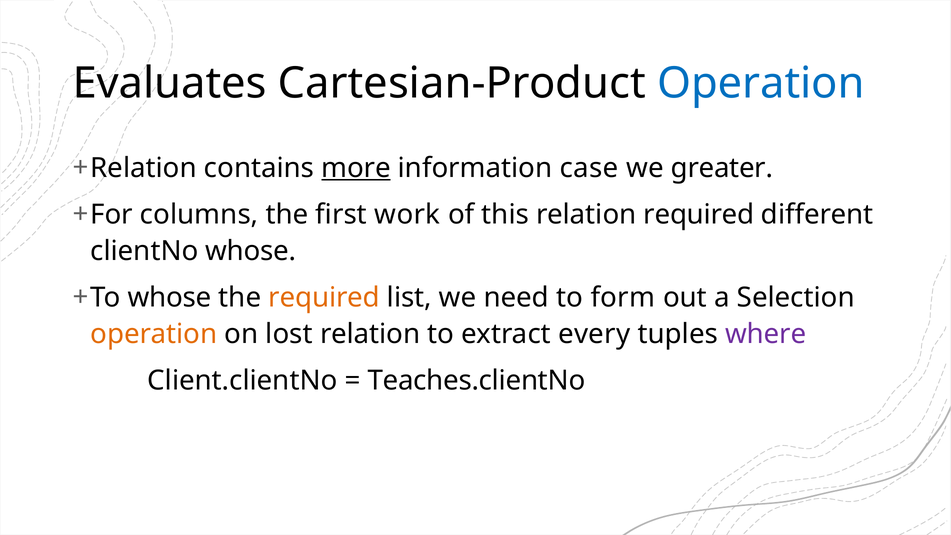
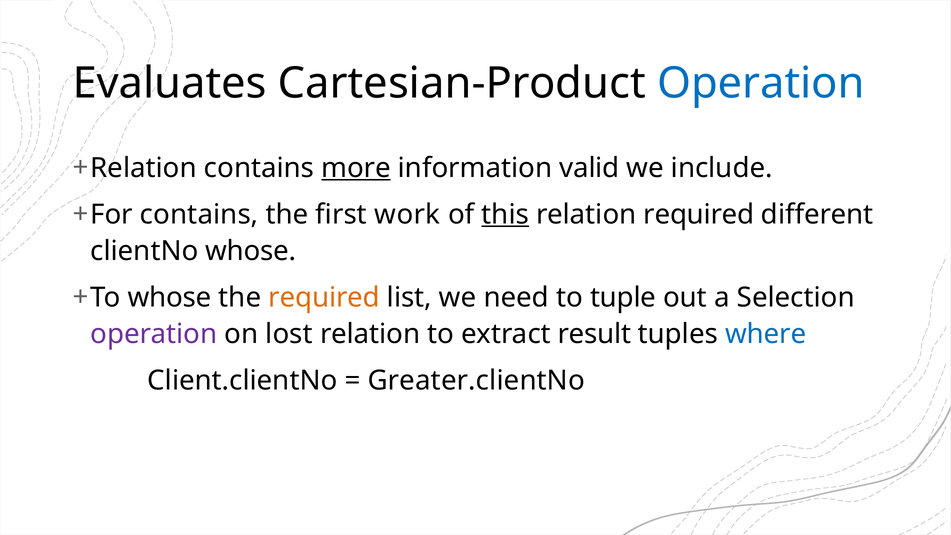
case: case -> valid
greater: greater -> include
columns at (199, 214): columns -> contains
this underline: none -> present
form: form -> tuple
operation at (154, 334) colour: orange -> purple
every: every -> result
where colour: purple -> blue
Teaches.clientNo: Teaches.clientNo -> Greater.clientNo
